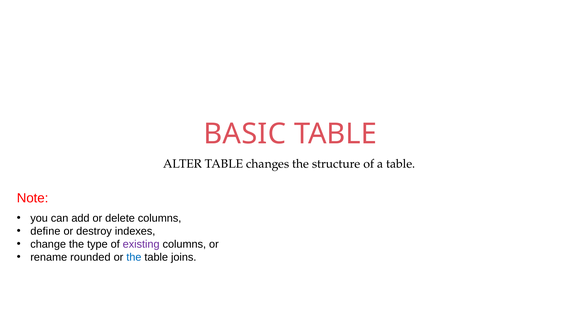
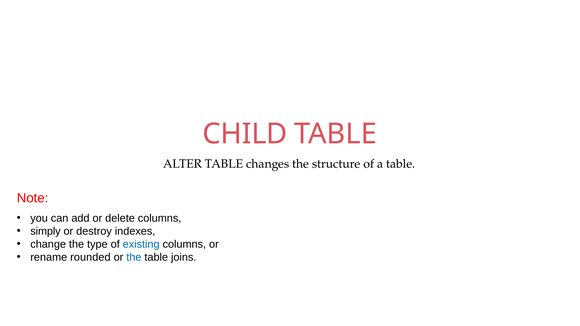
BASIC: BASIC -> CHILD
define: define -> simply
existing colour: purple -> blue
